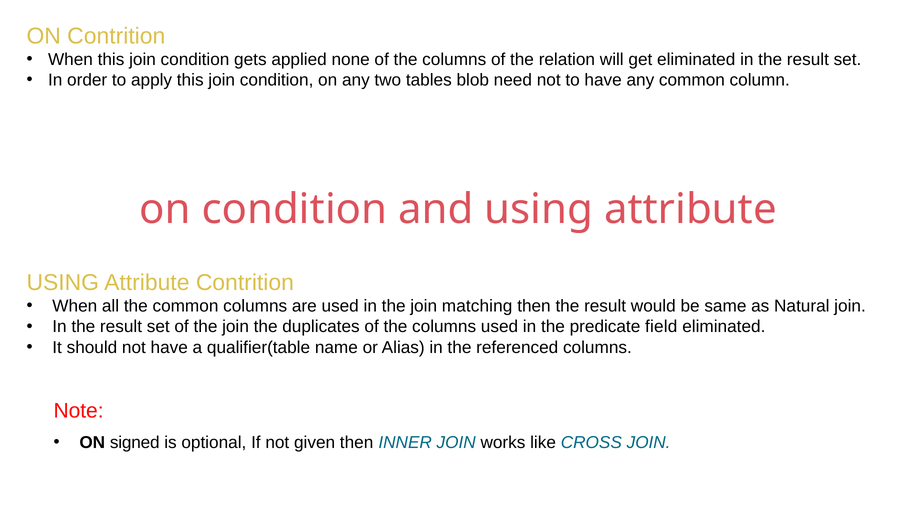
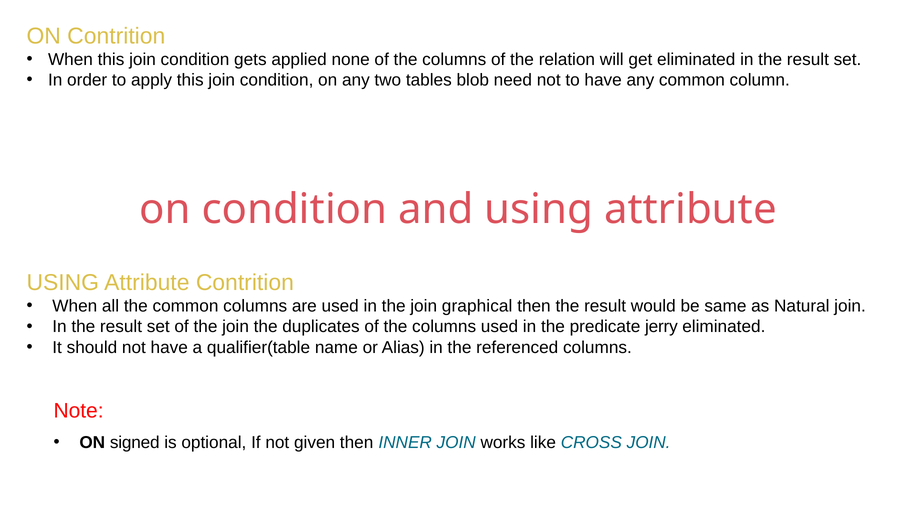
matching: matching -> graphical
field: field -> jerry
